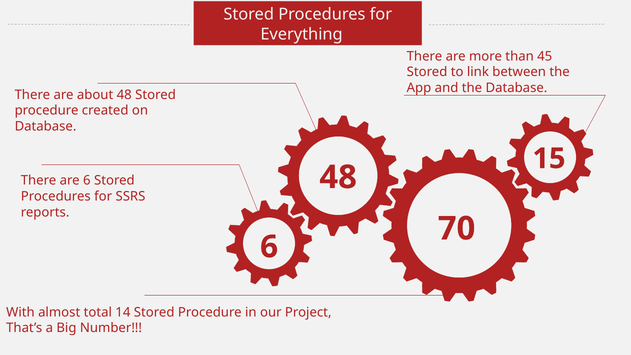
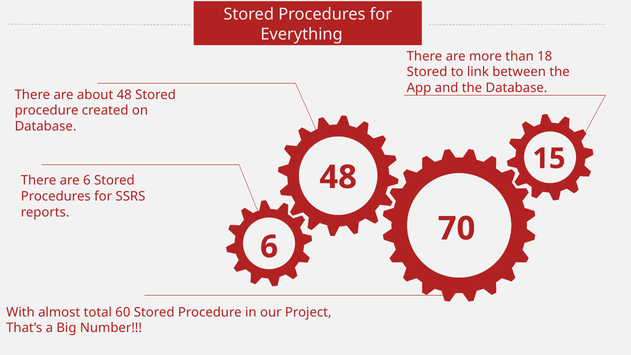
45: 45 -> 18
14: 14 -> 60
